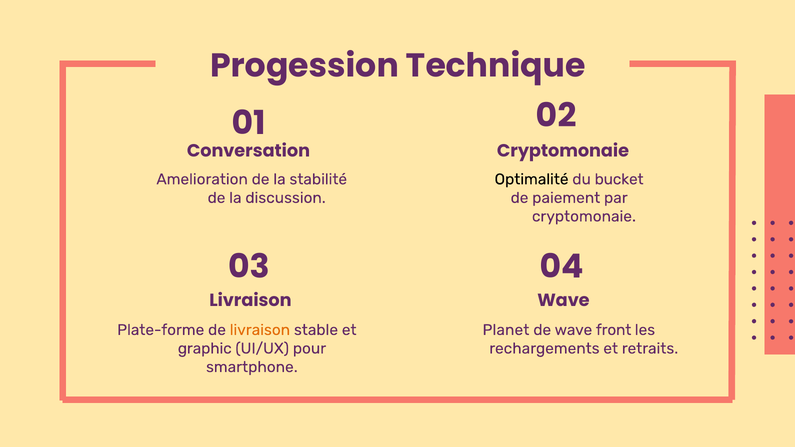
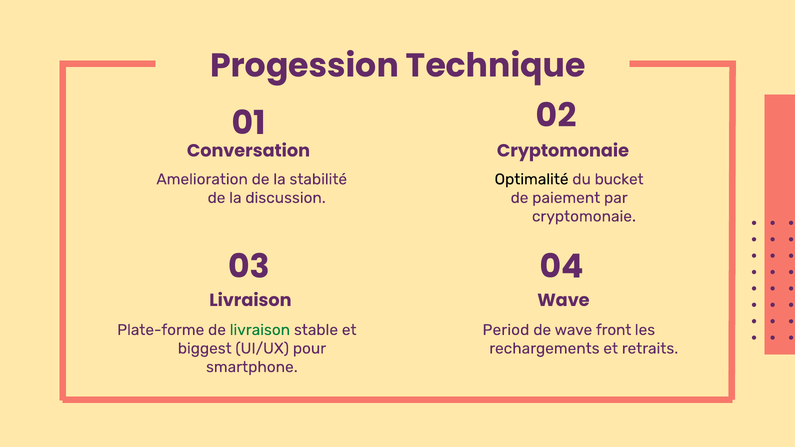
livraison at (260, 330) colour: orange -> green
Planet: Planet -> Period
graphic: graphic -> biggest
